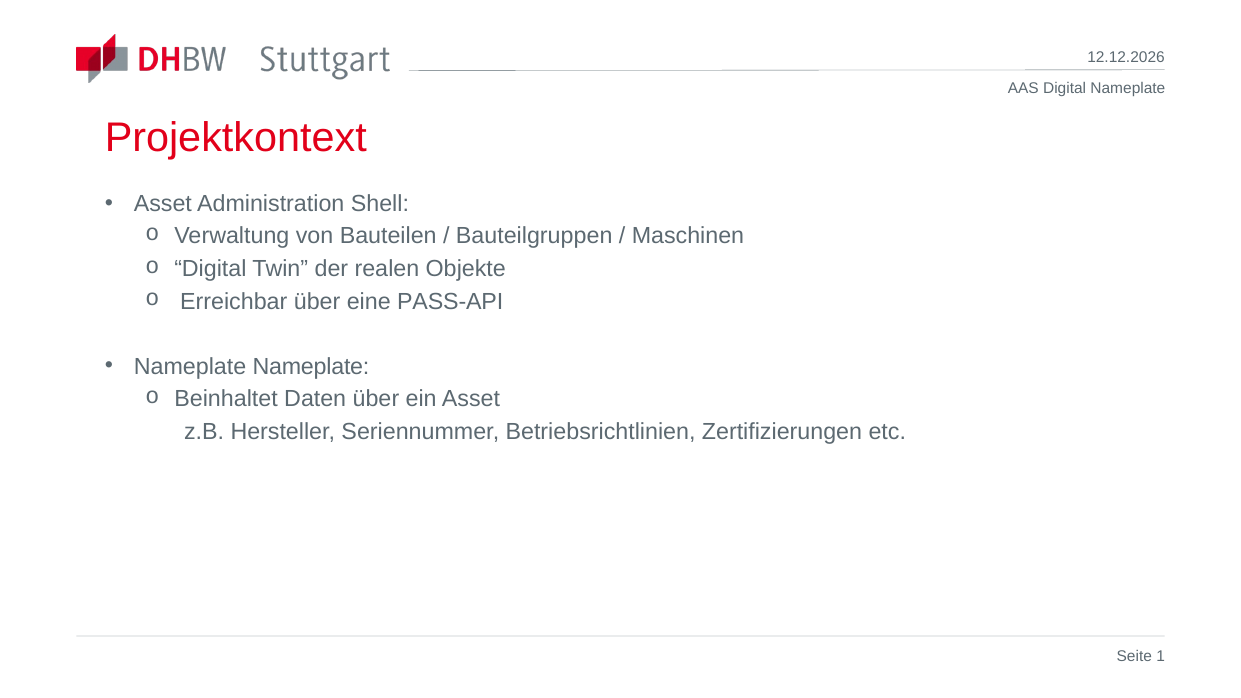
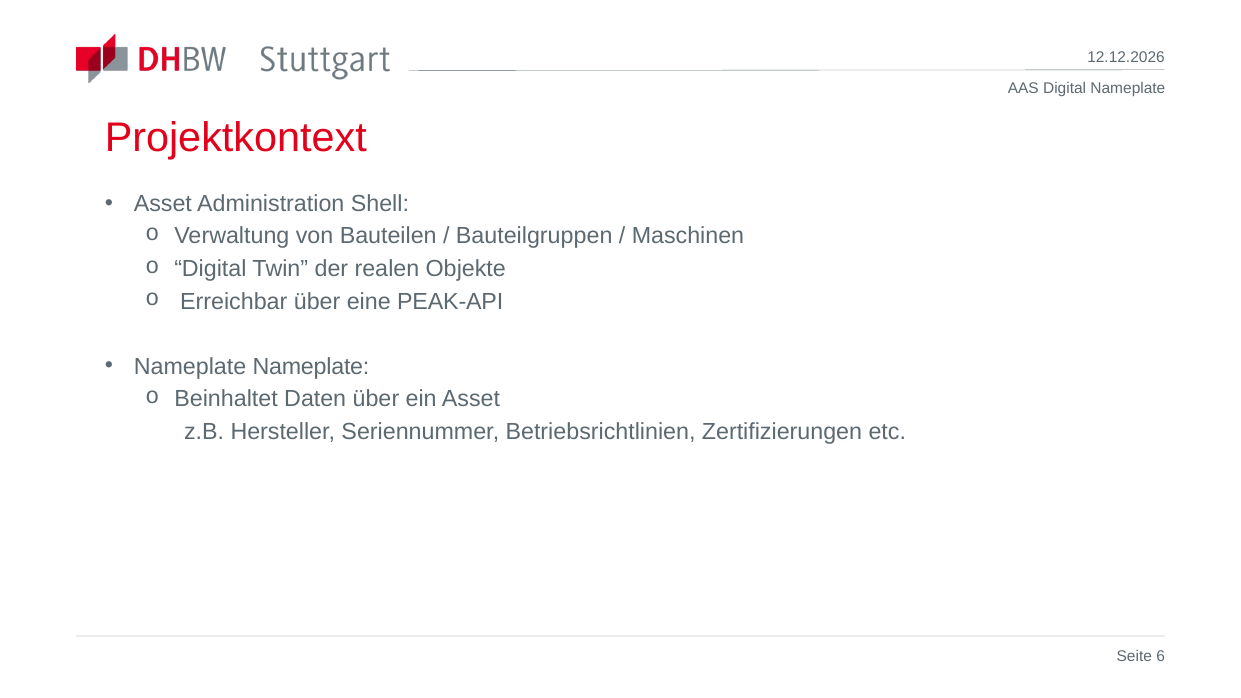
PASS-API: PASS-API -> PEAK-API
1: 1 -> 6
